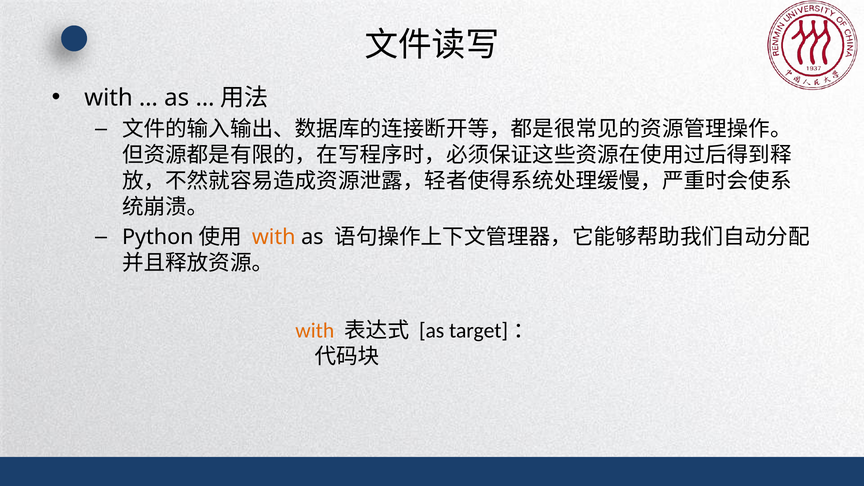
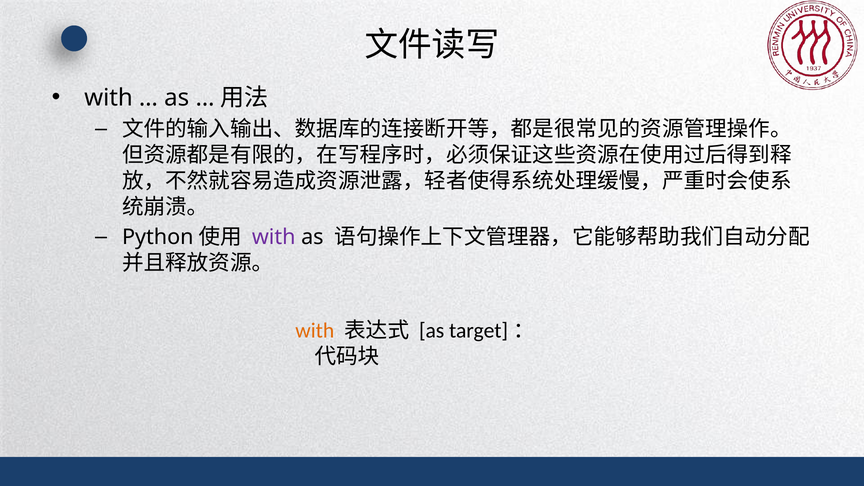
with at (274, 237) colour: orange -> purple
